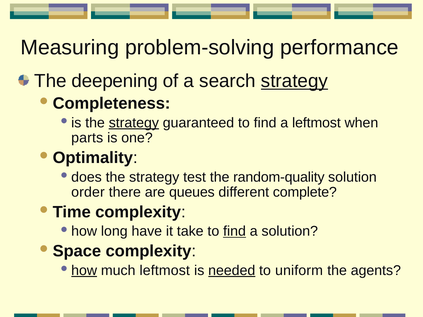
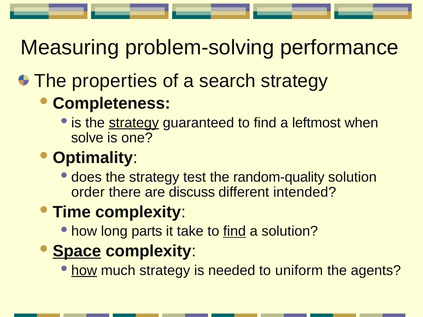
deepening: deepening -> properties
strategy at (294, 81) underline: present -> none
parts: parts -> solve
queues: queues -> discuss
complete: complete -> intended
have: have -> parts
Space underline: none -> present
much leftmost: leftmost -> strategy
needed underline: present -> none
